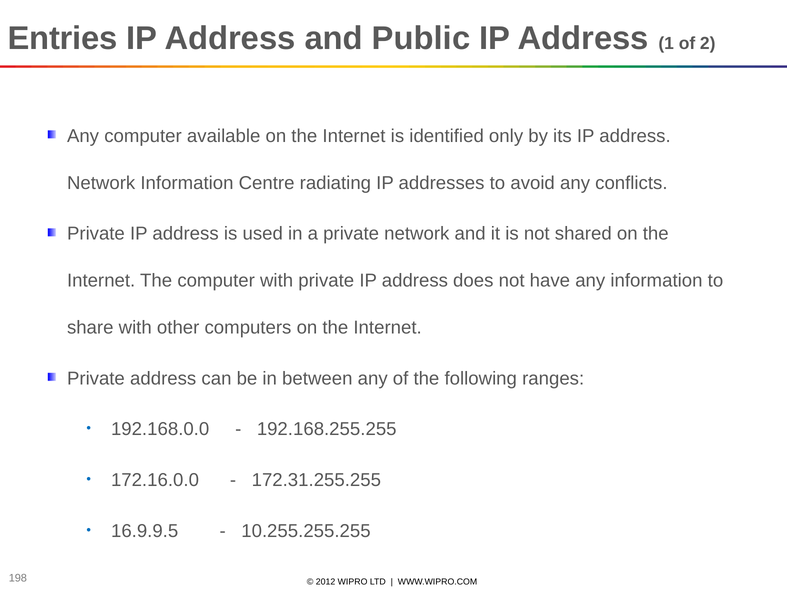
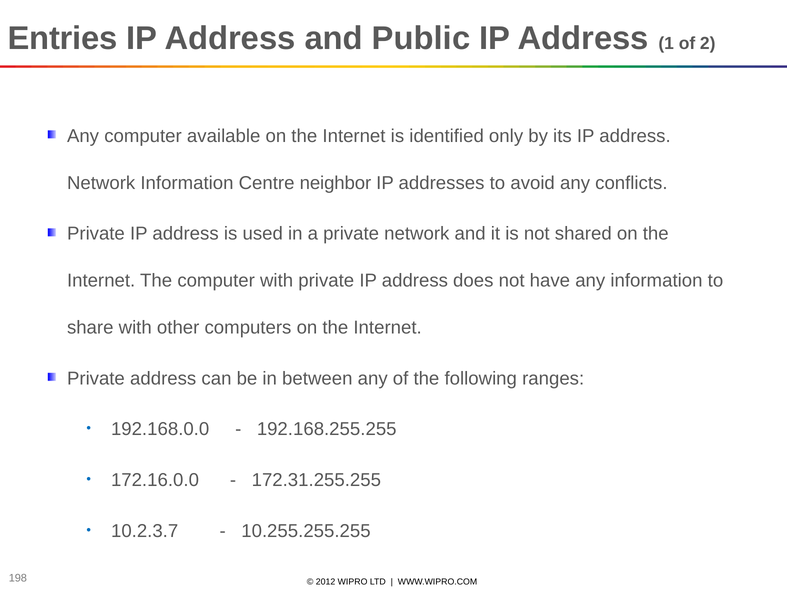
radiating: radiating -> neighbor
16.9.9.5: 16.9.9.5 -> 10.2.3.7
